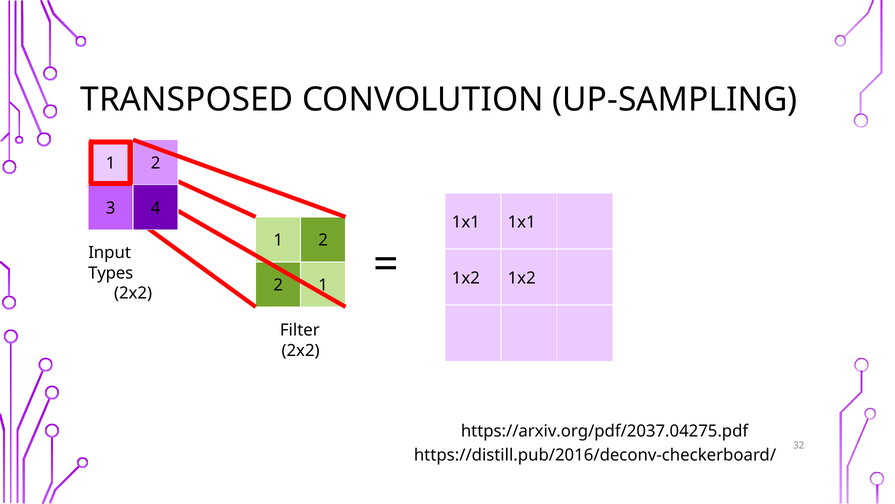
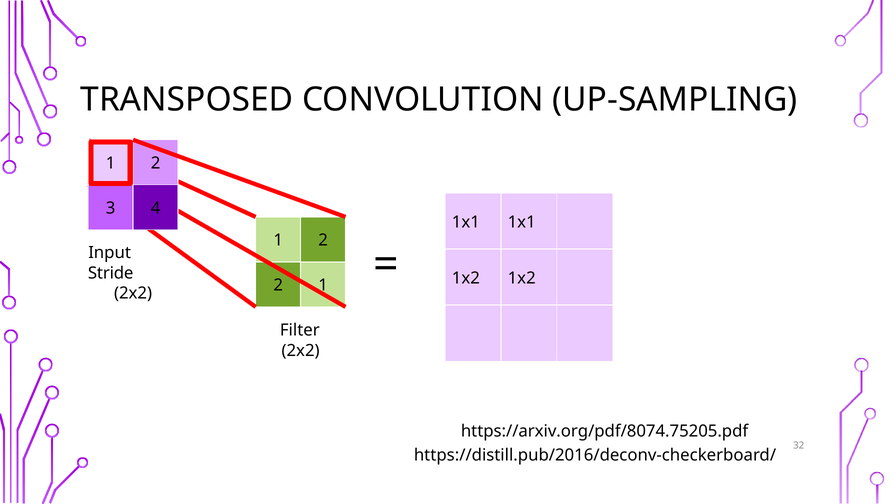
Types: Types -> Stride
https://arxiv.org/pdf/2037.04275.pdf: https://arxiv.org/pdf/2037.04275.pdf -> https://arxiv.org/pdf/8074.75205.pdf
